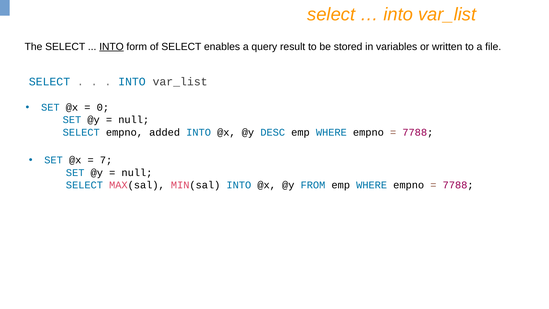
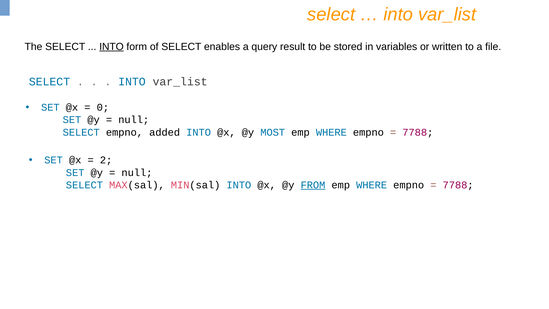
DESC: DESC -> MOST
7: 7 -> 2
FROM underline: none -> present
